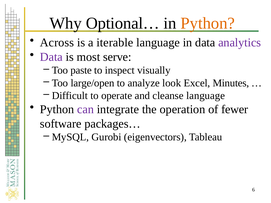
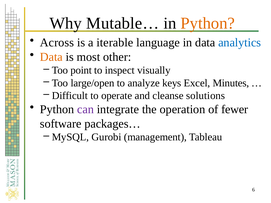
Optional…: Optional… -> Mutable…
analytics colour: purple -> blue
Data at (51, 57) colour: purple -> orange
serve: serve -> other
paste: paste -> point
look: look -> keys
cleanse language: language -> solutions
eigenvectors: eigenvectors -> management
